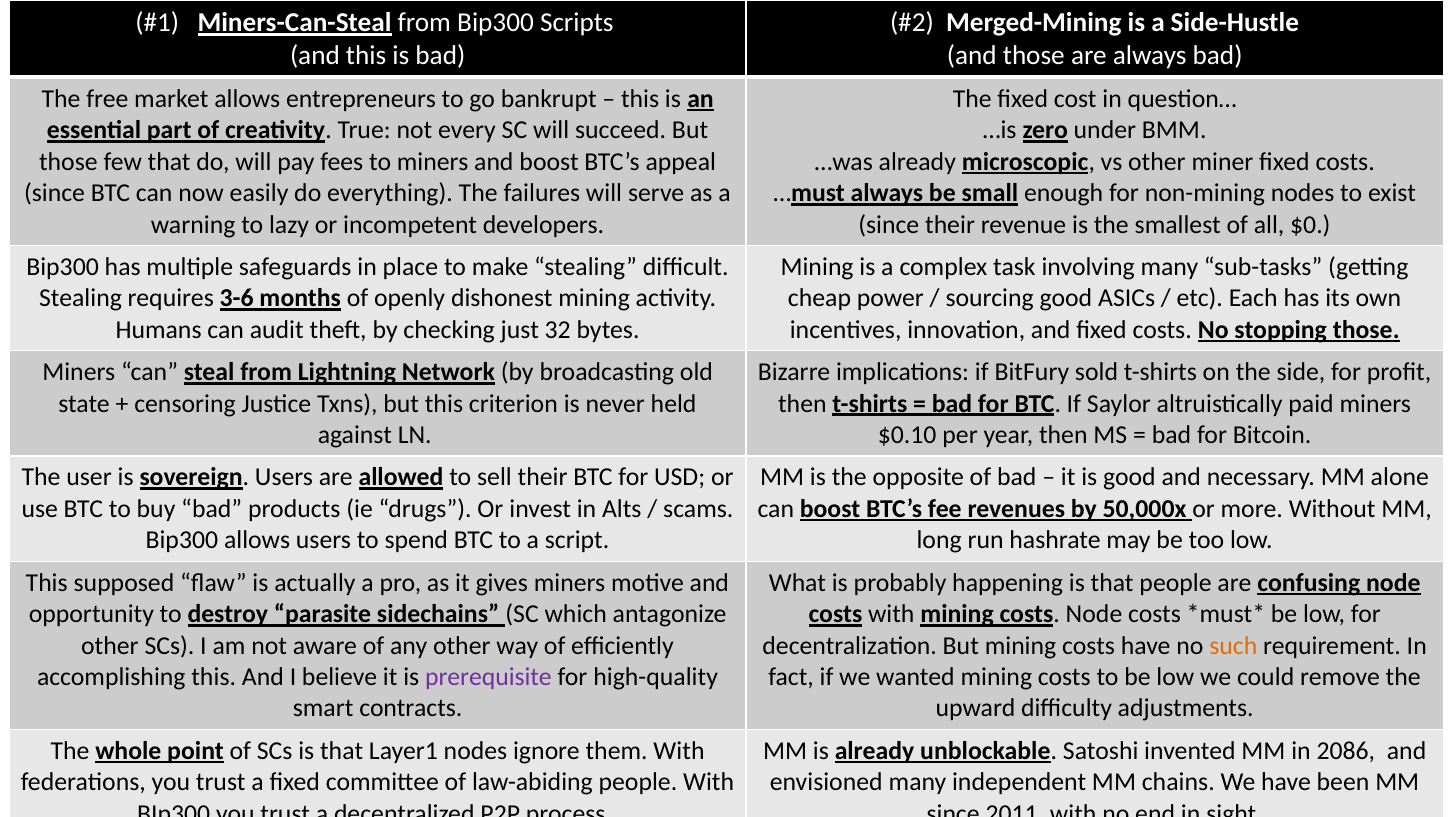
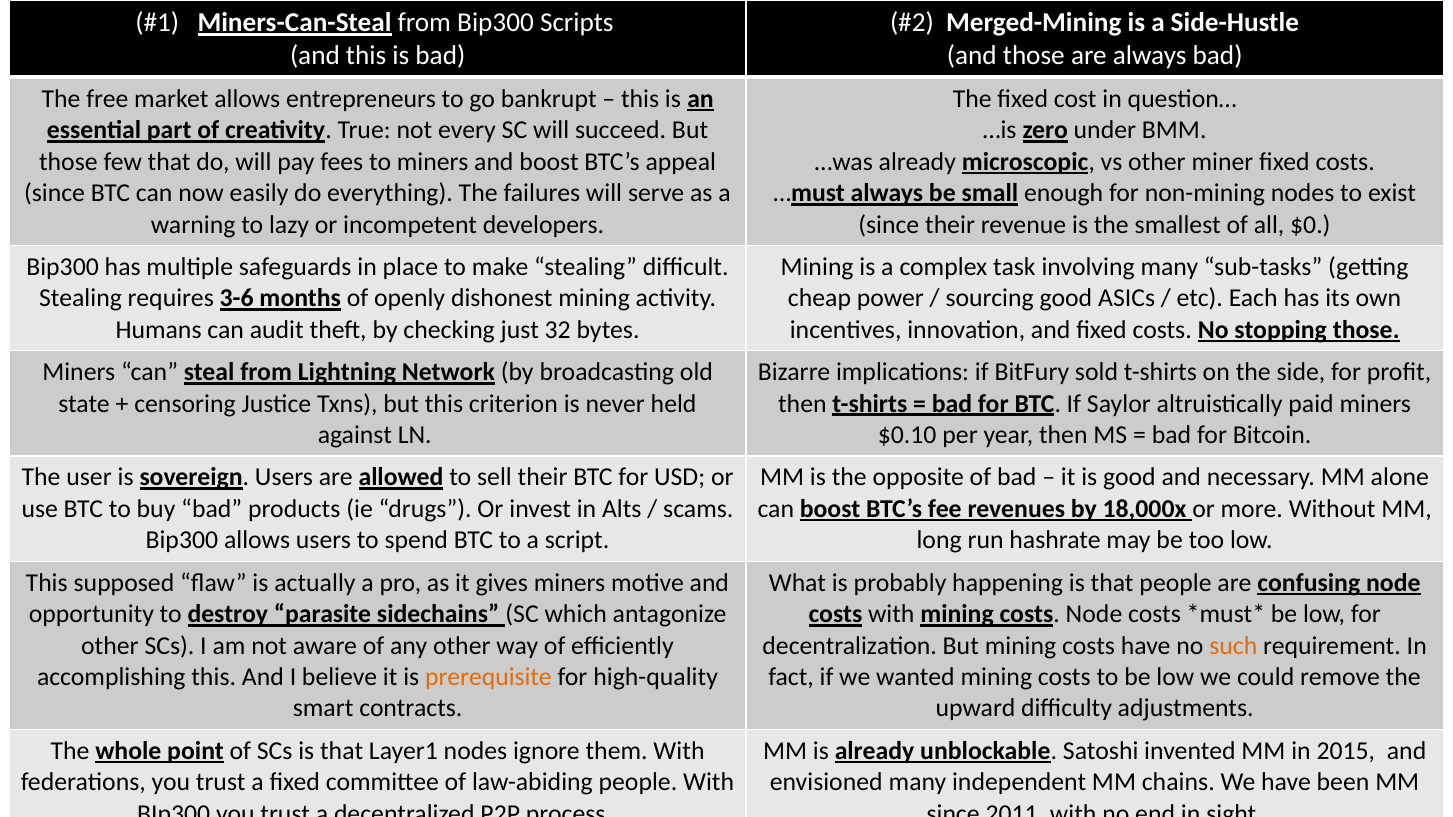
50,000x: 50,000x -> 18,000x
prerequisite colour: purple -> orange
2086: 2086 -> 2015
